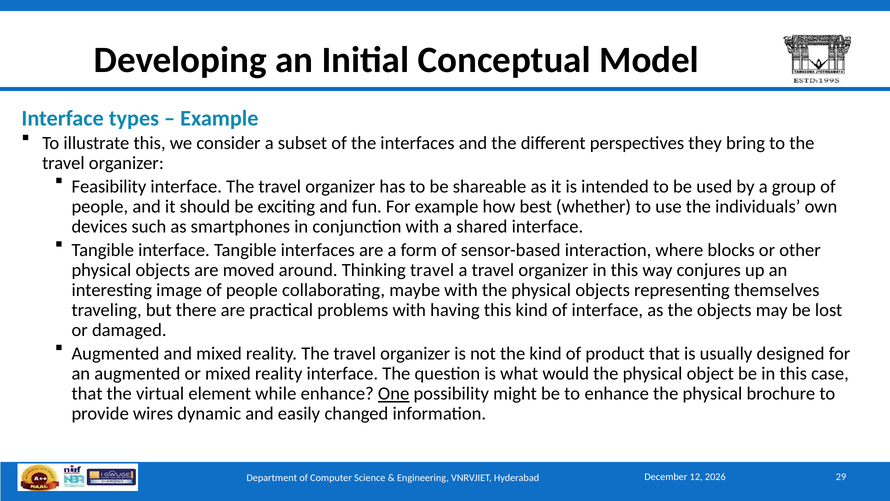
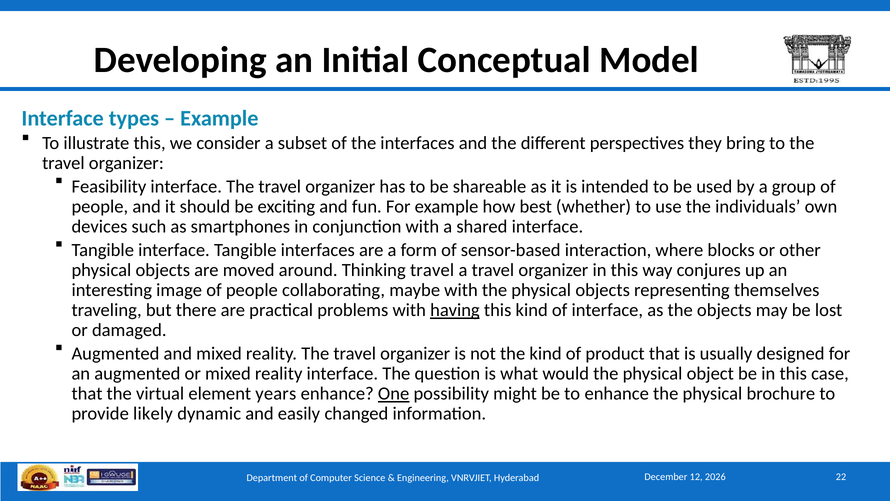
having underline: none -> present
while: while -> years
wires: wires -> likely
29: 29 -> 22
